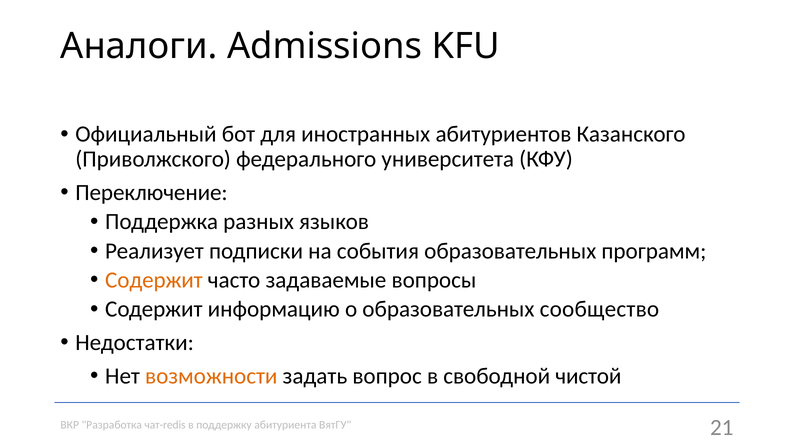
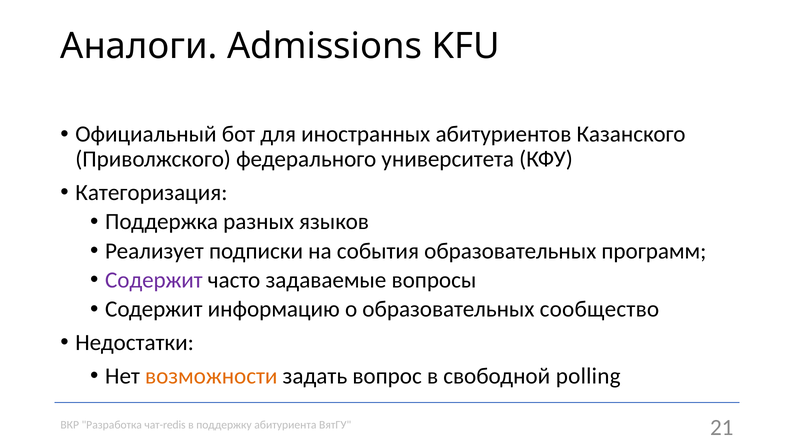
Переключение: Переключение -> Категоризация
Содержит at (154, 280) colour: orange -> purple
чистой: чистой -> polling
